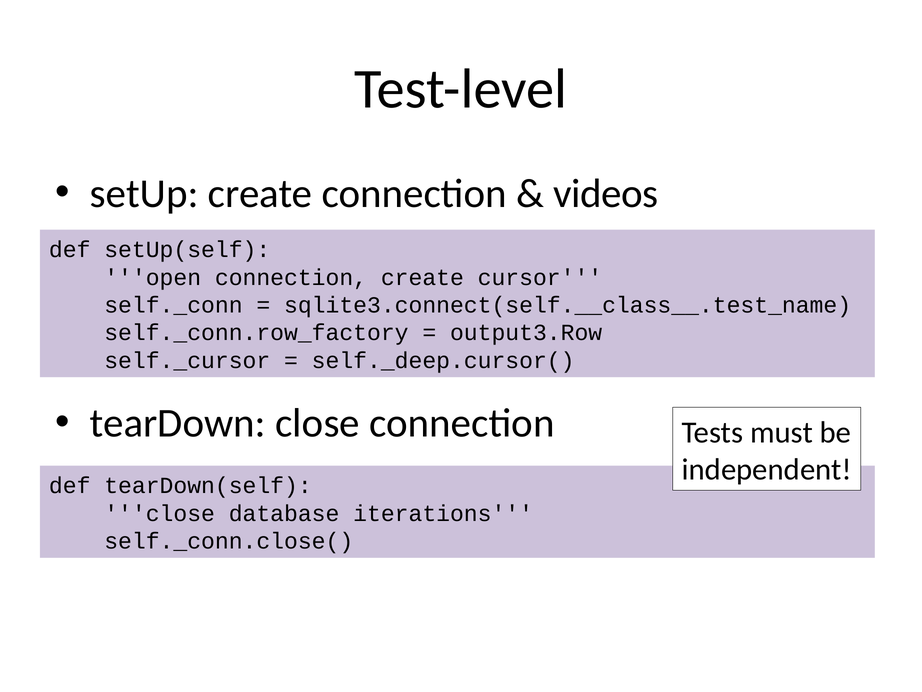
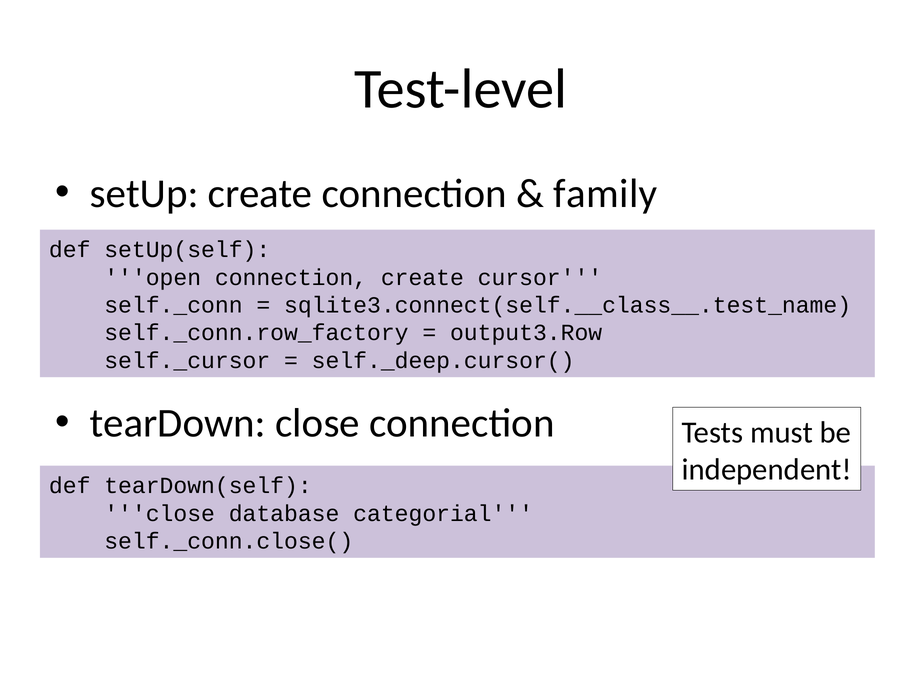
videos: videos -> family
iterations: iterations -> categorial
